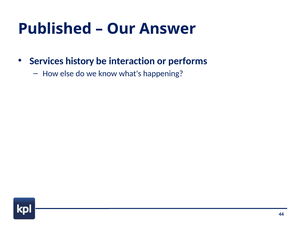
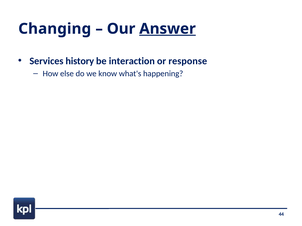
Published: Published -> Changing
Answer underline: none -> present
performs: performs -> response
